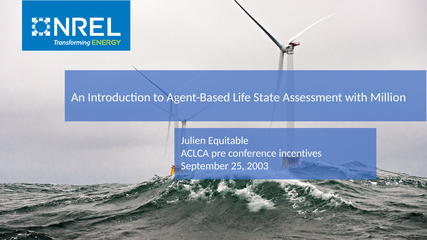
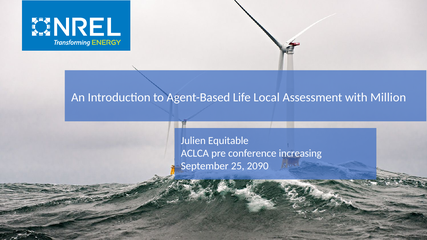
State: State -> Local
incentives: incentives -> increasing
2003: 2003 -> 2090
